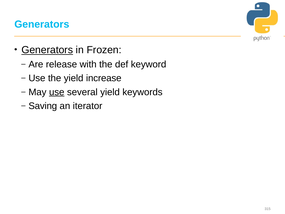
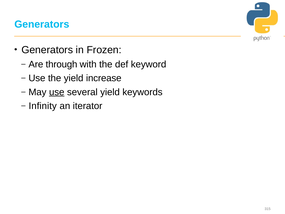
Generators at (47, 50) underline: present -> none
release: release -> through
Saving: Saving -> Infinity
